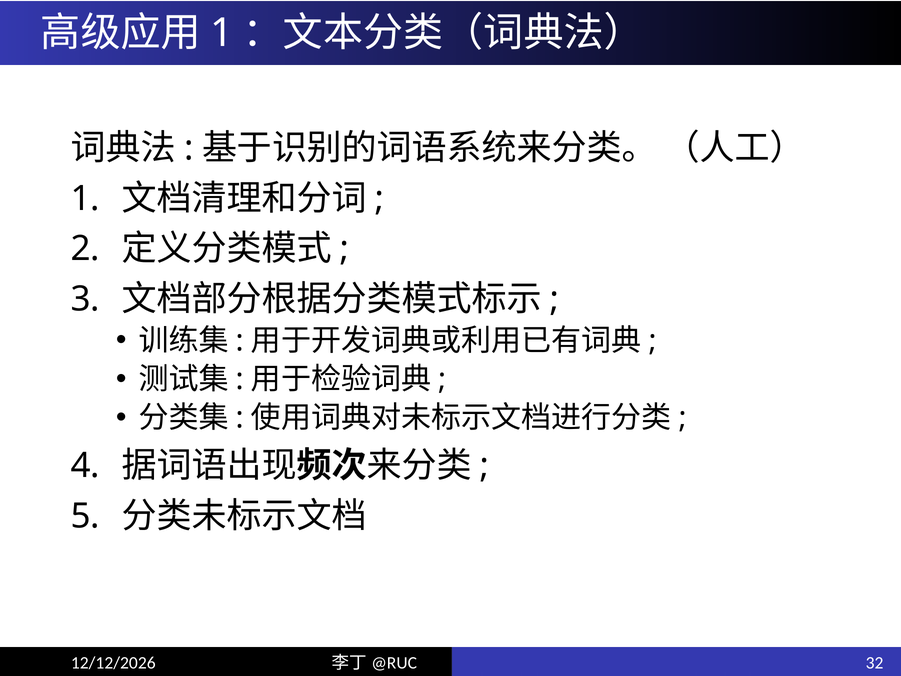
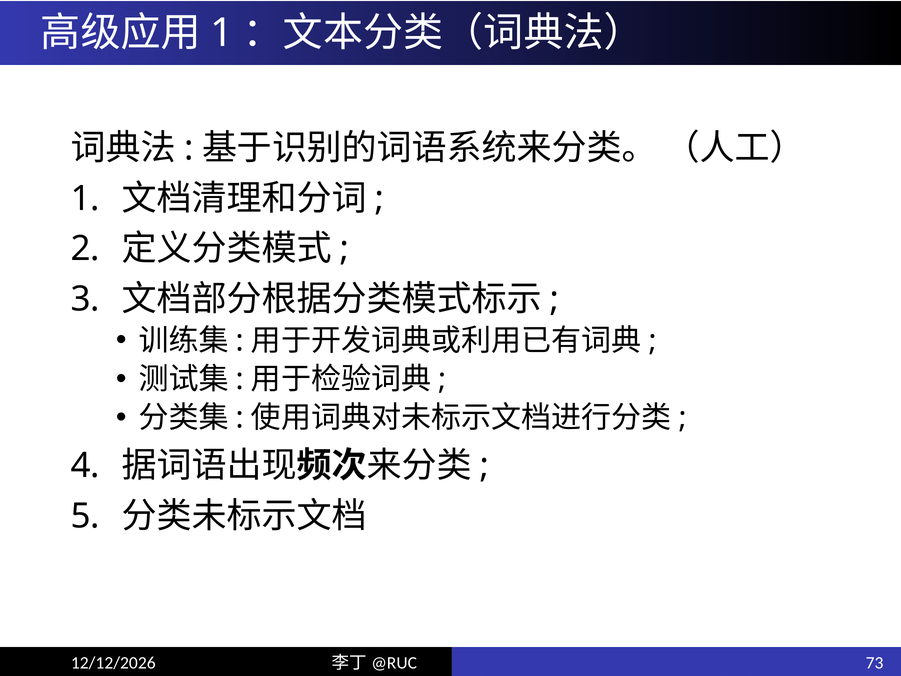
32: 32 -> 73
